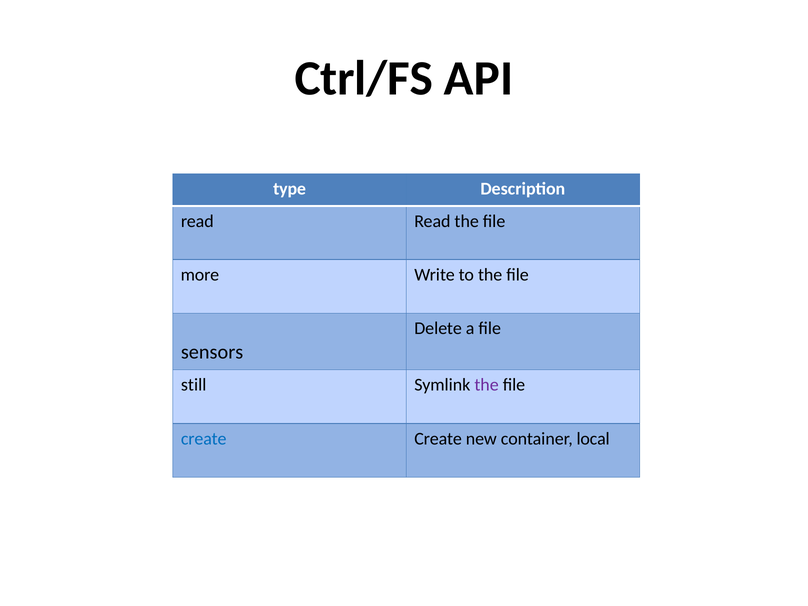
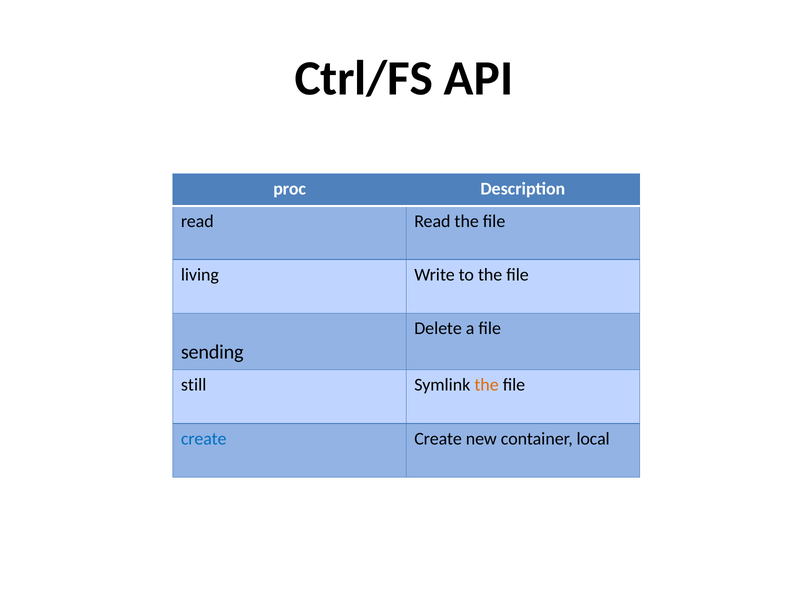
type: type -> proc
more: more -> living
sensors: sensors -> sending
the at (487, 385) colour: purple -> orange
